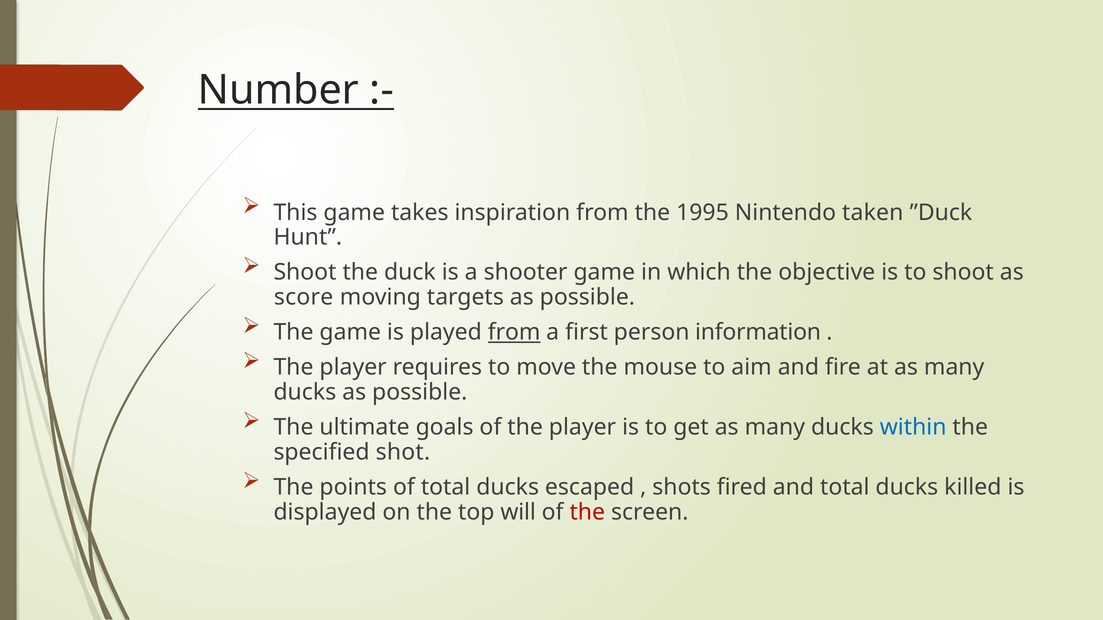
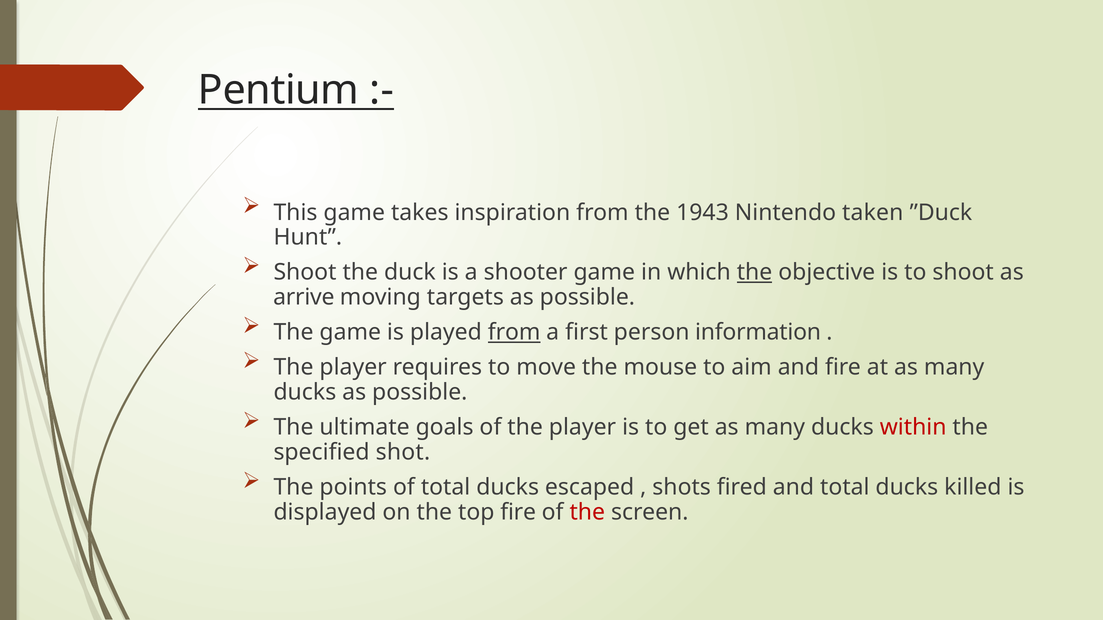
Number: Number -> Pentium
1995: 1995 -> 1943
the at (755, 273) underline: none -> present
score: score -> arrive
within colour: blue -> red
top will: will -> fire
